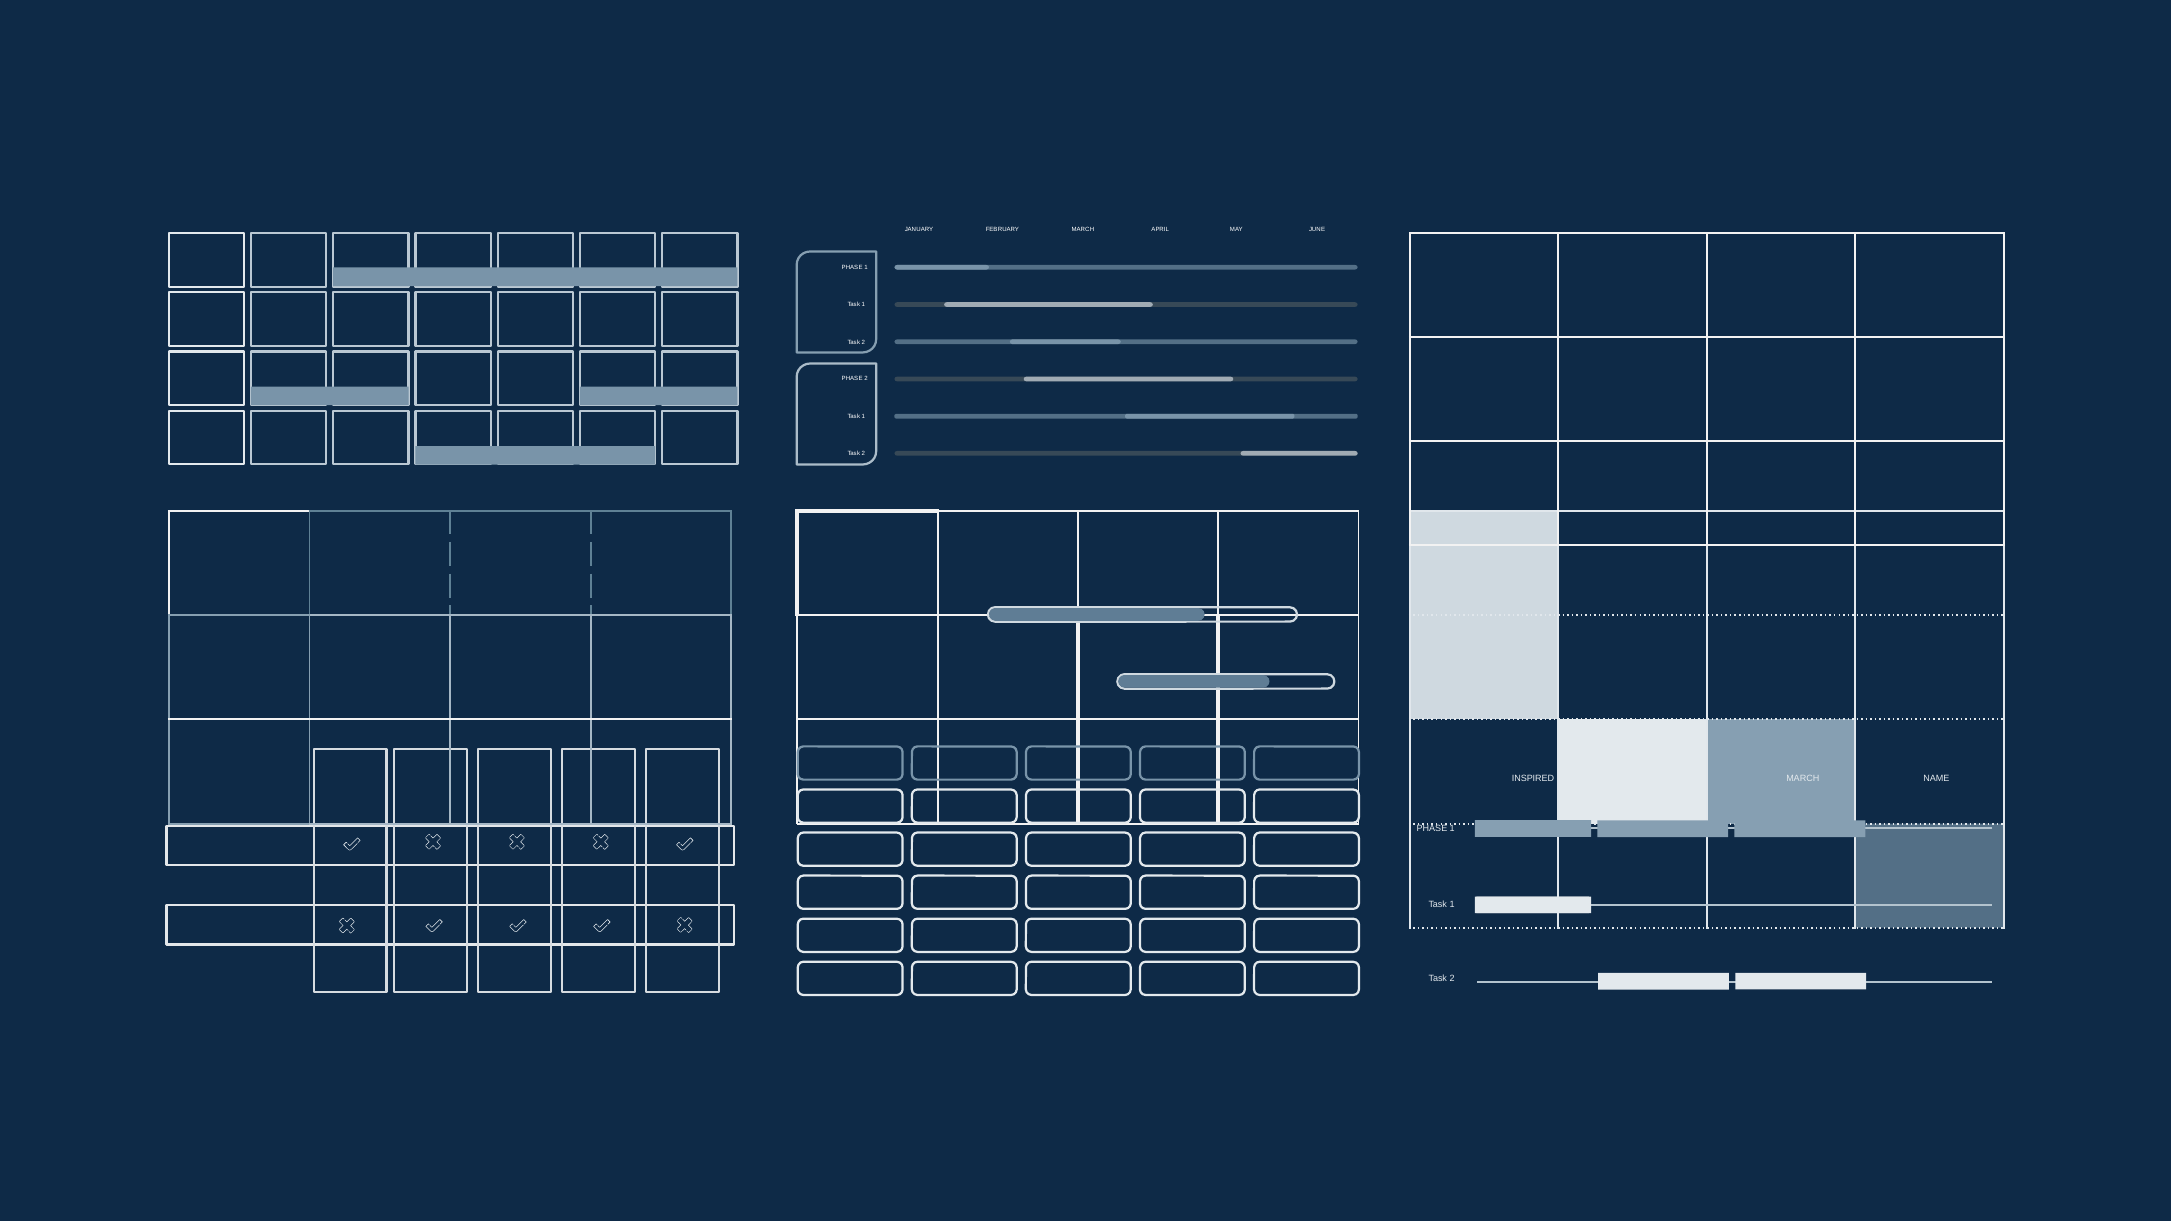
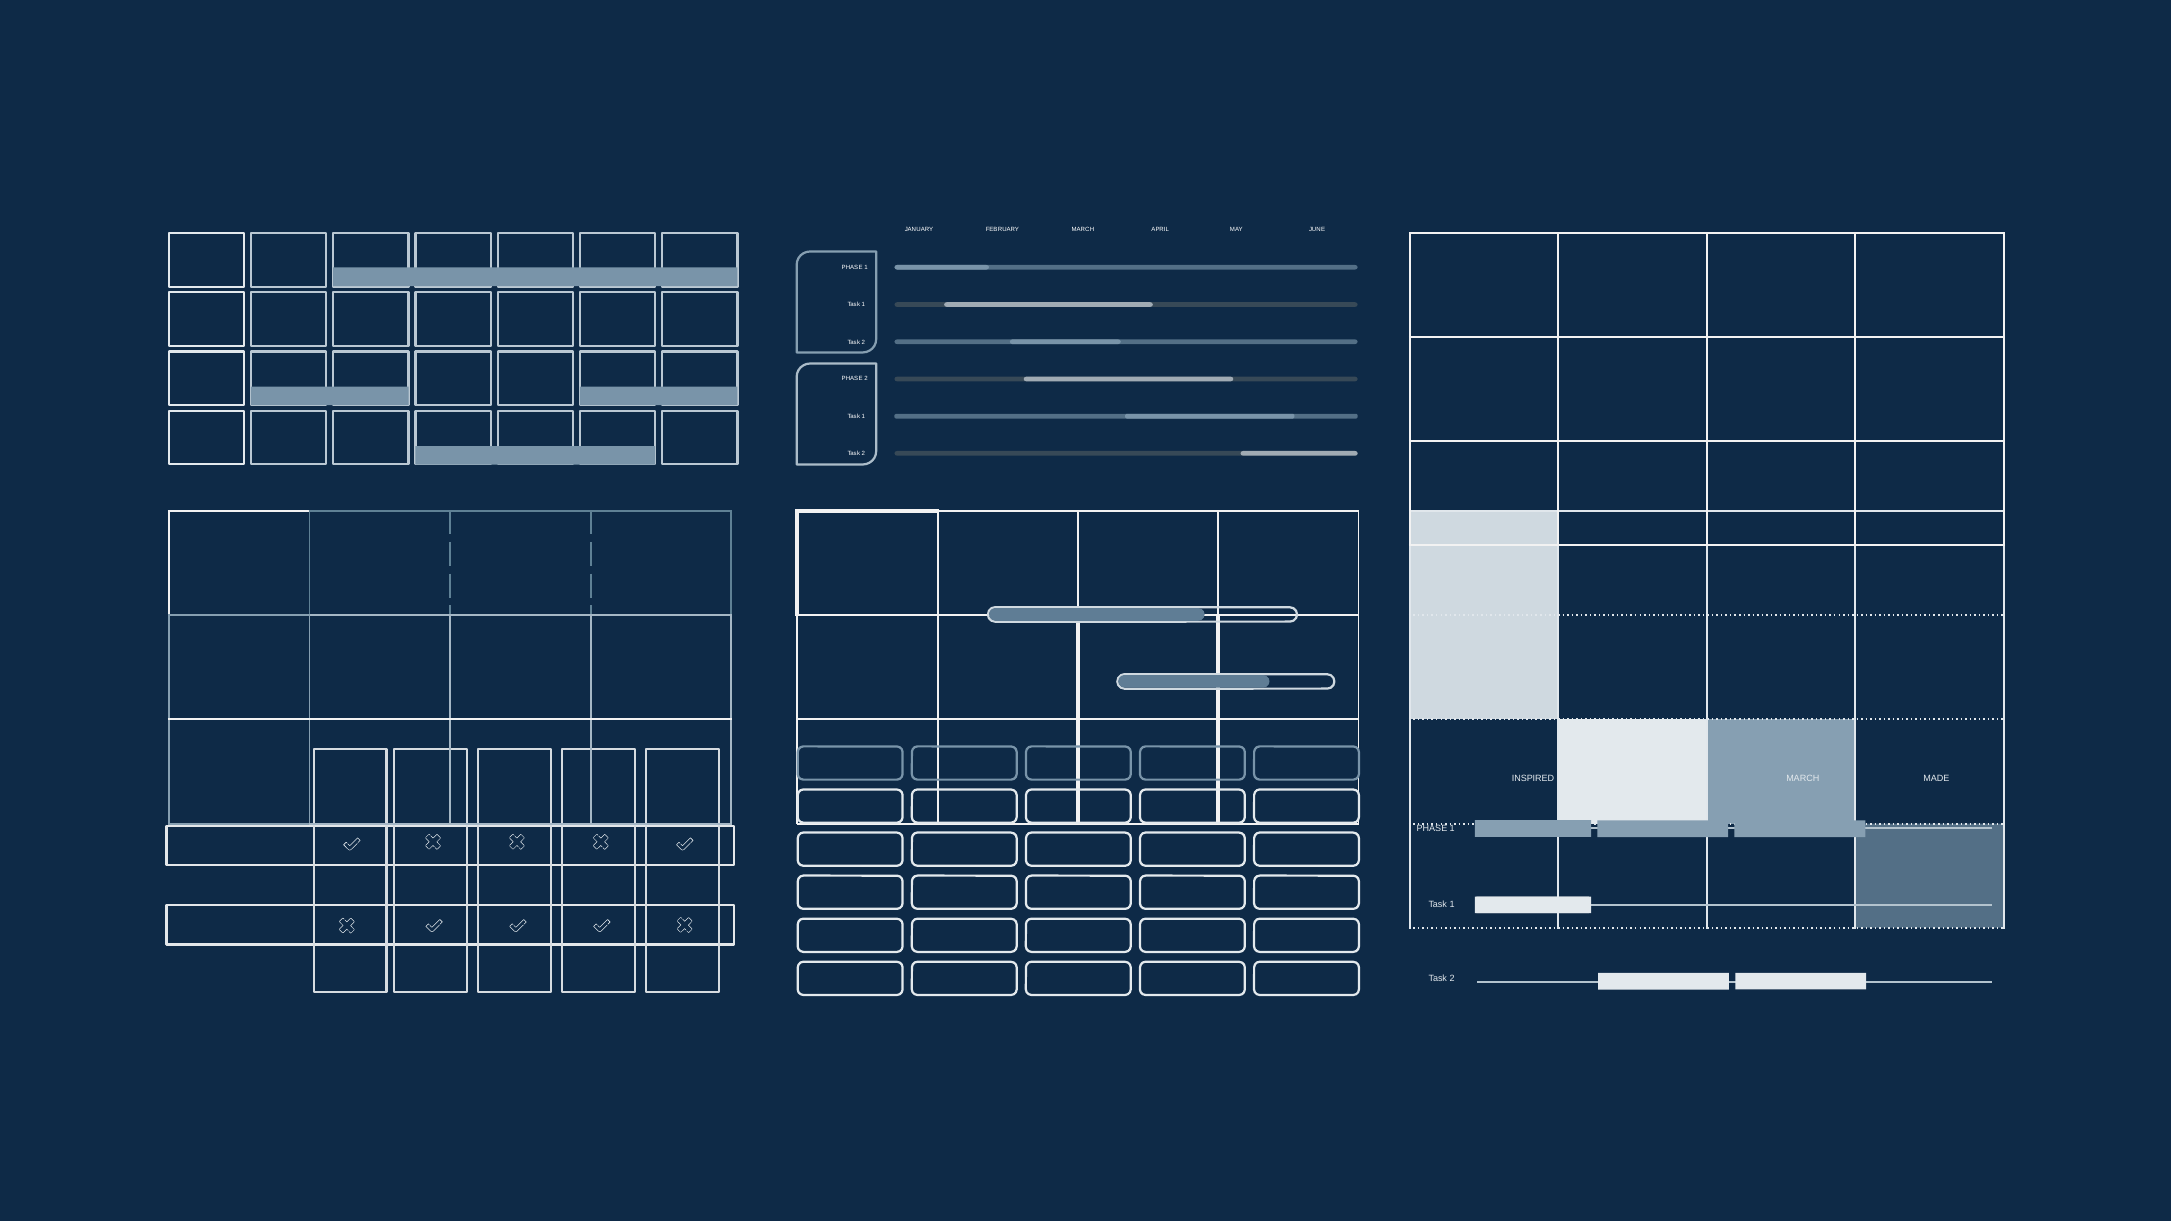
NAME: NAME -> MADE
